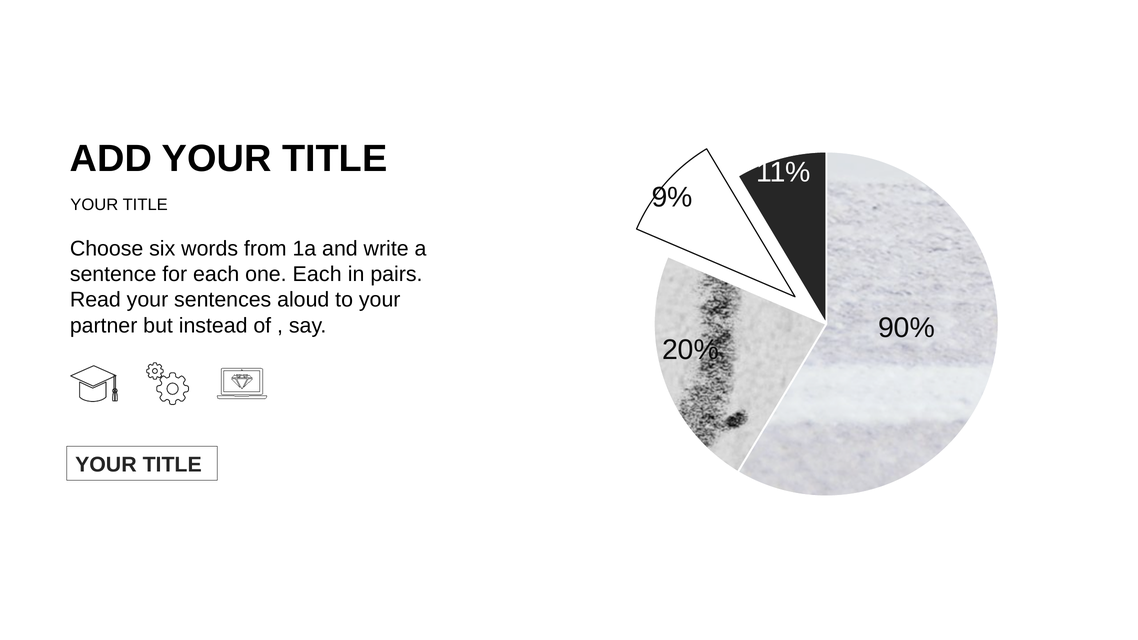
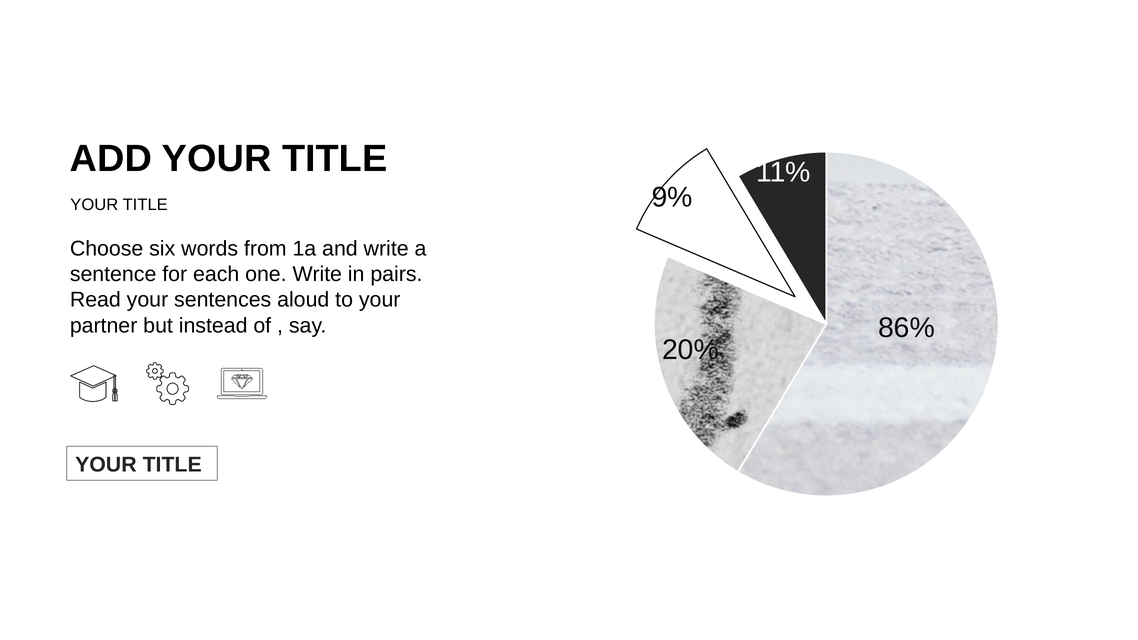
one Each: Each -> Write
90%: 90% -> 86%
